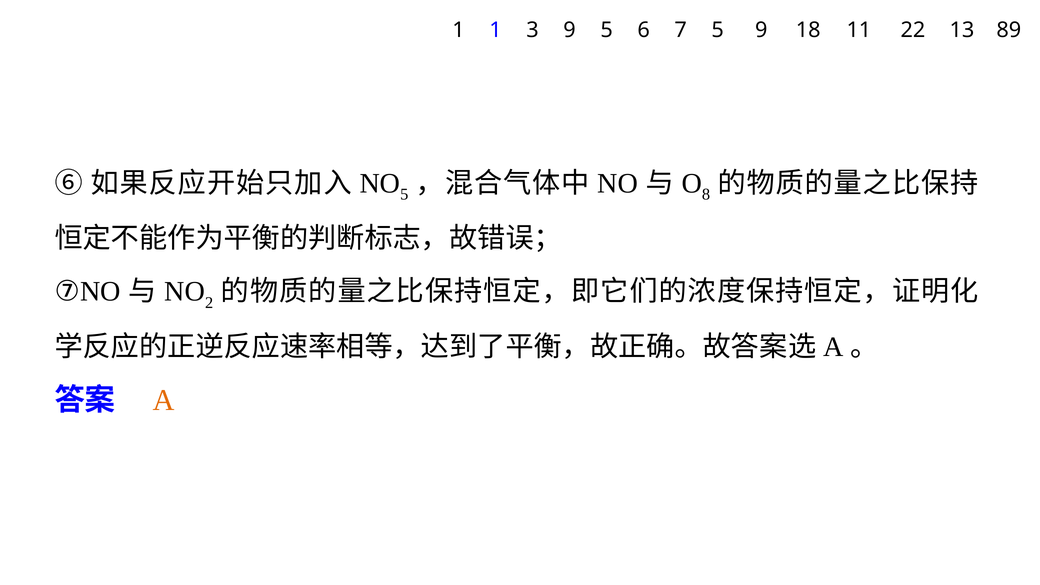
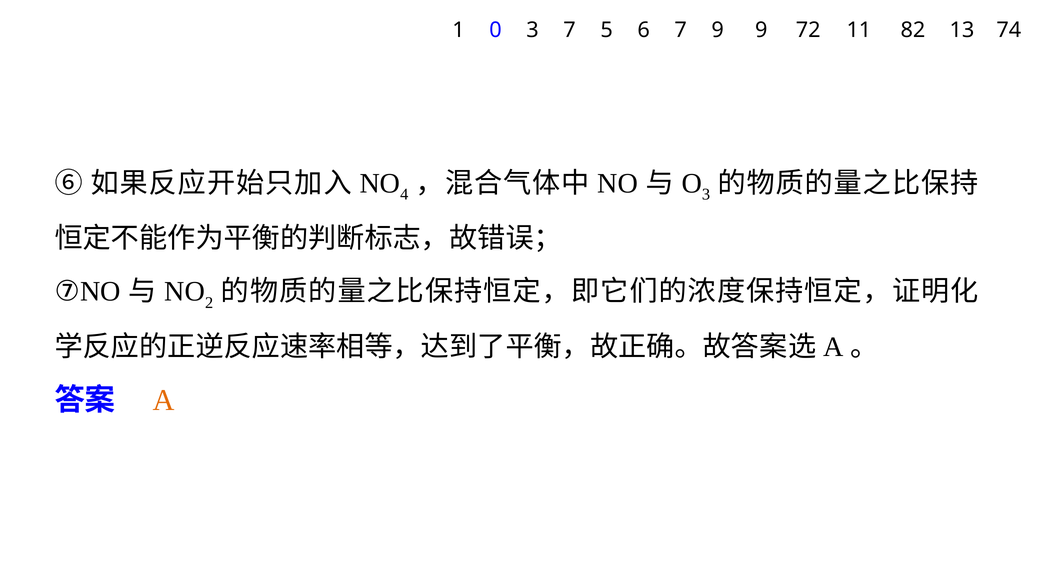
1 1: 1 -> 0
3 9: 9 -> 7
7 5: 5 -> 9
18: 18 -> 72
22: 22 -> 82
89: 89 -> 74
5 at (404, 194): 5 -> 4
8 at (706, 194): 8 -> 3
